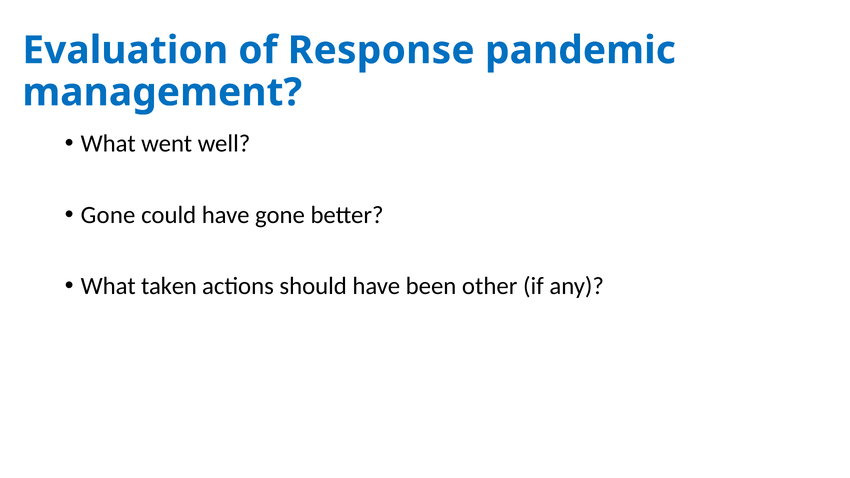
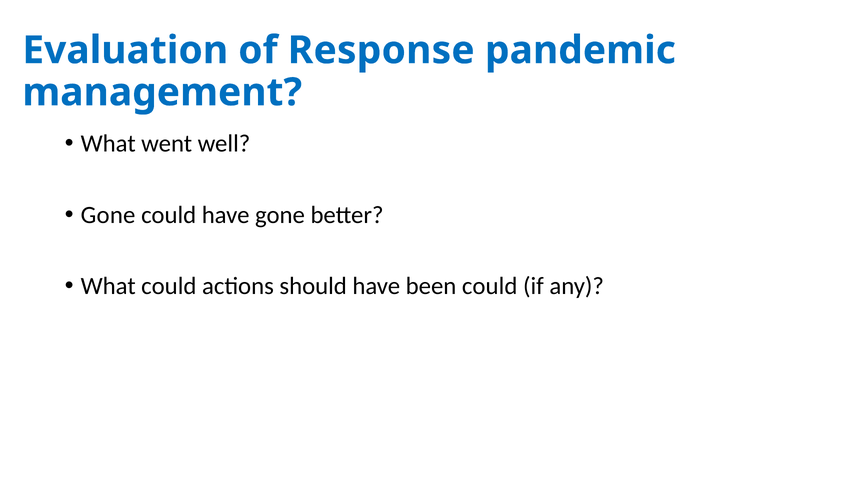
What taken: taken -> could
been other: other -> could
